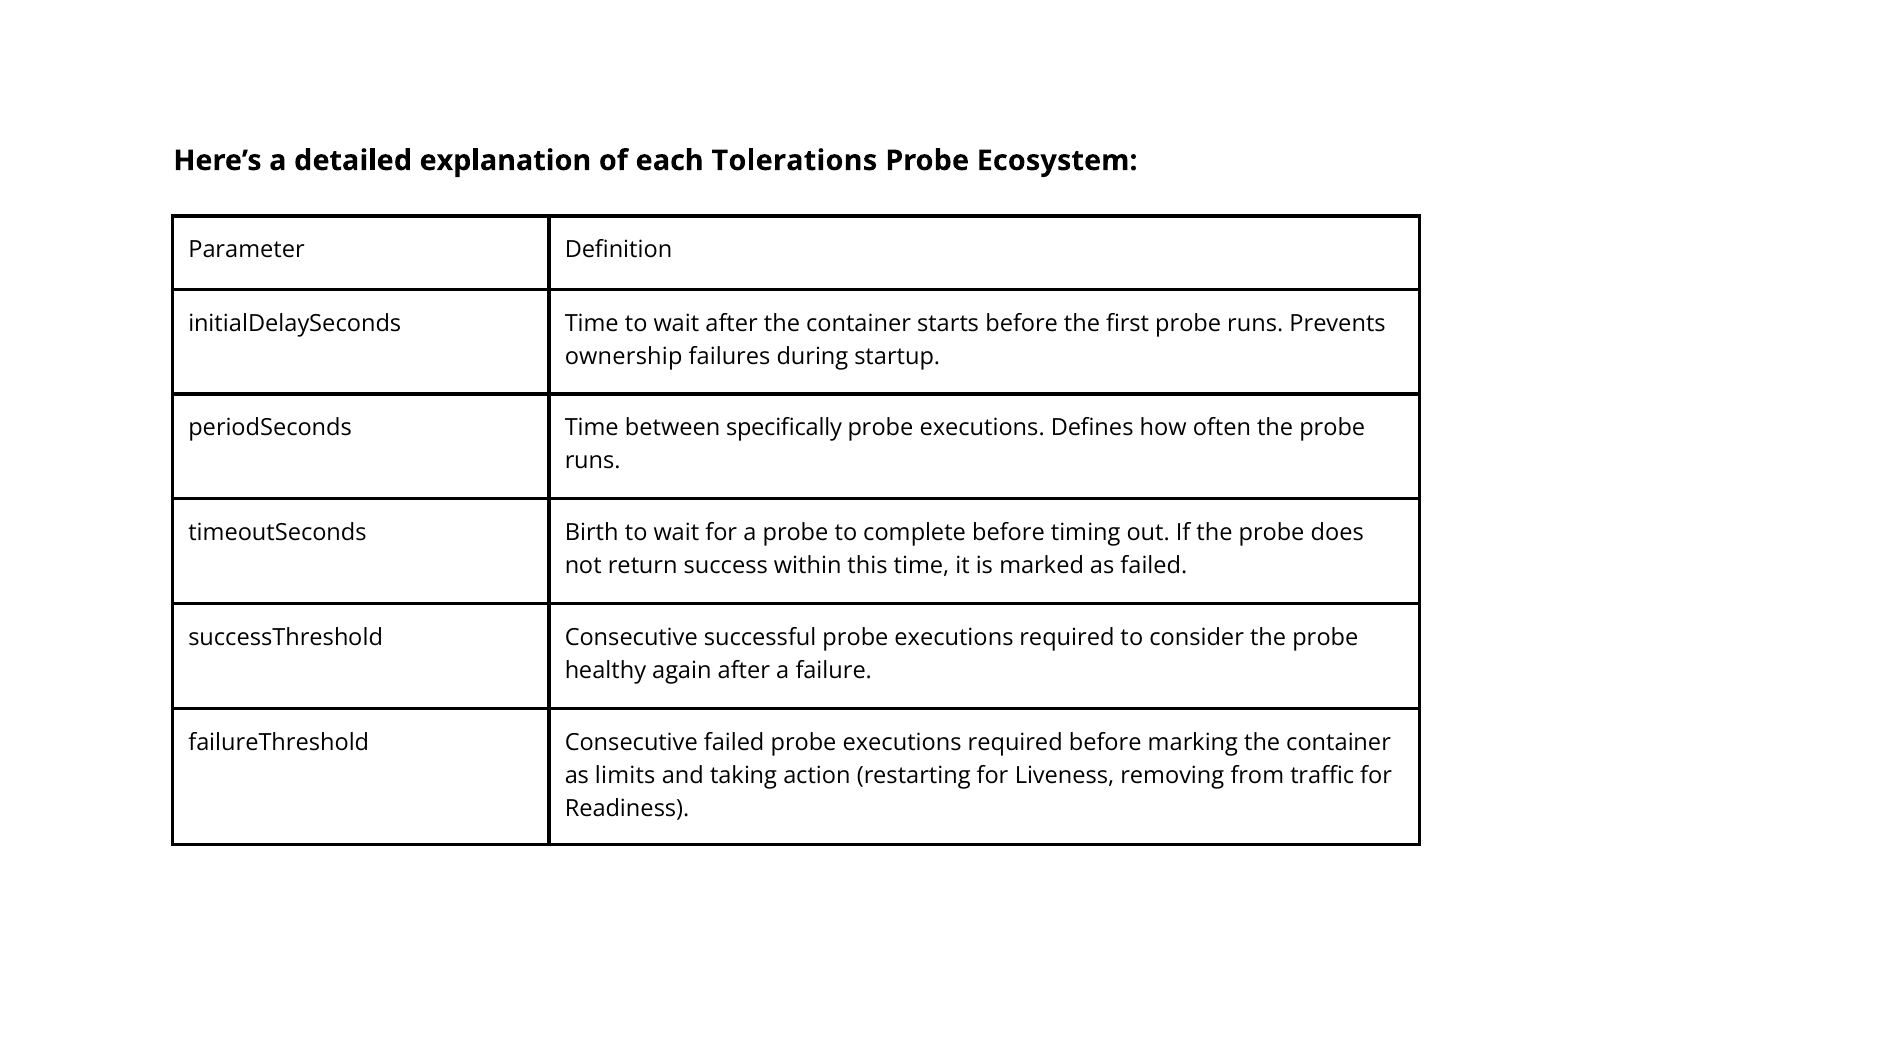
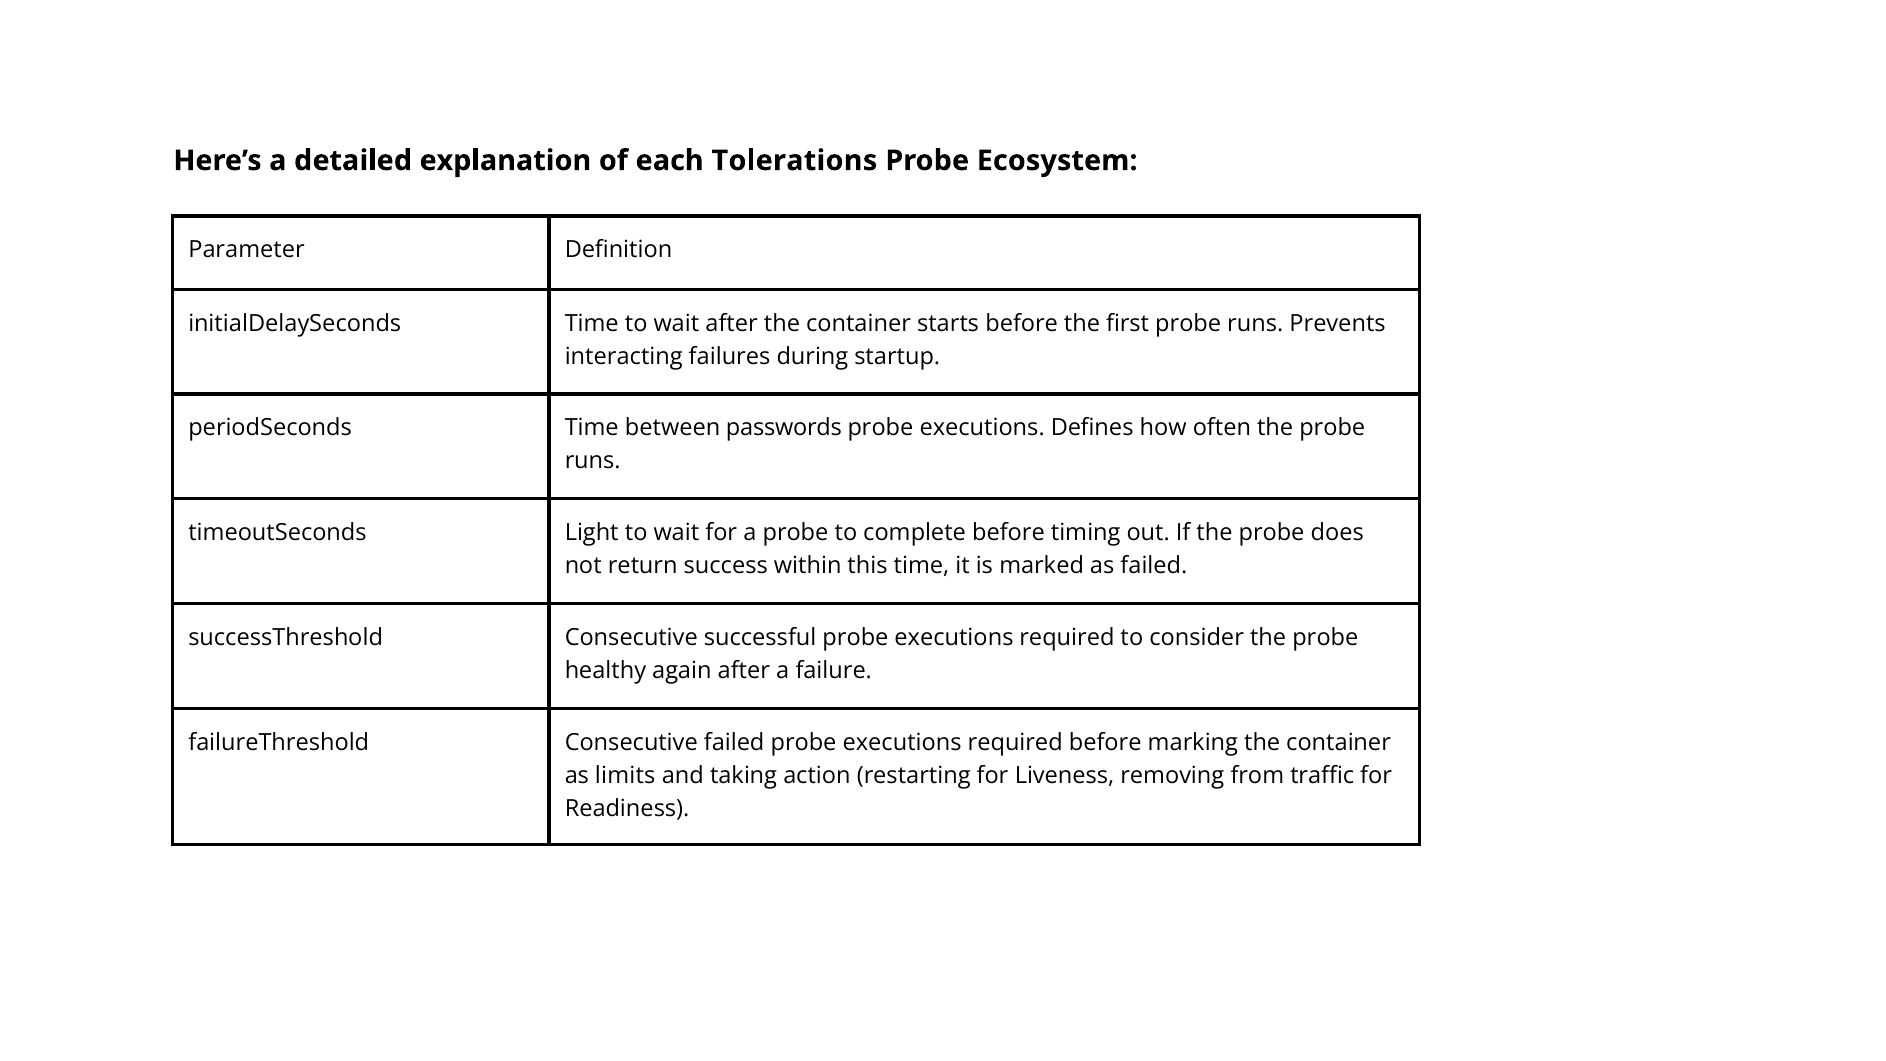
ownership: ownership -> interacting
speciﬁcally: speciﬁcally -> passwords
Birth: Birth -> Light
